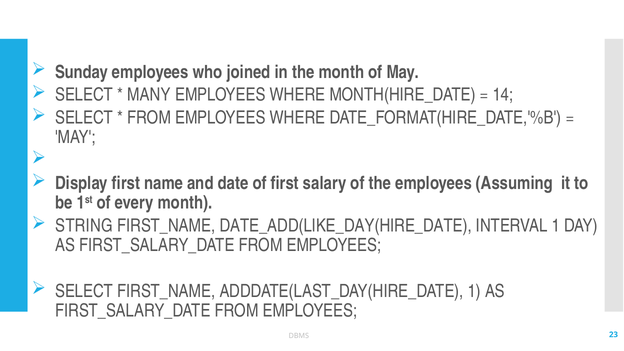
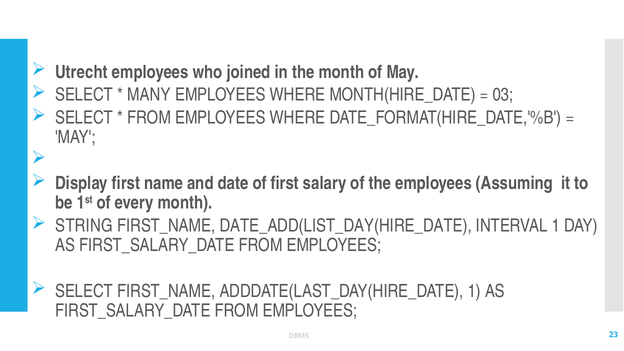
Sunday: Sunday -> Utrecht
14: 14 -> 03
DATE_ADD(LIKE_DAY(HIRE_DATE: DATE_ADD(LIKE_DAY(HIRE_DATE -> DATE_ADD(LIST_DAY(HIRE_DATE
